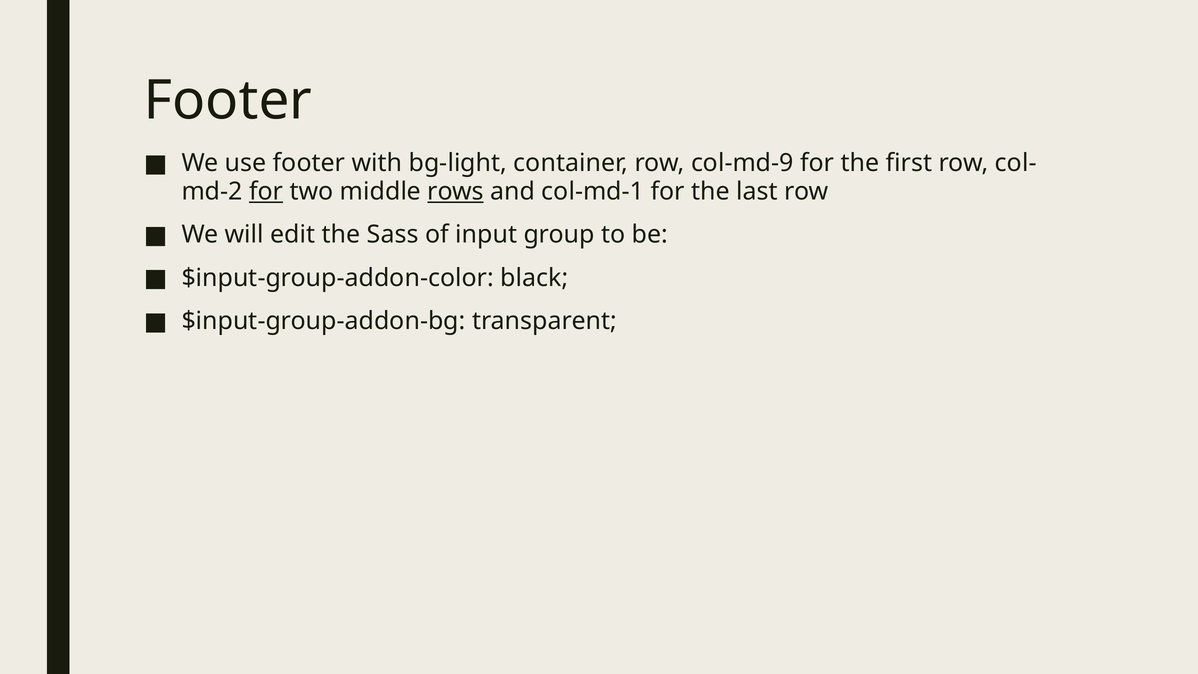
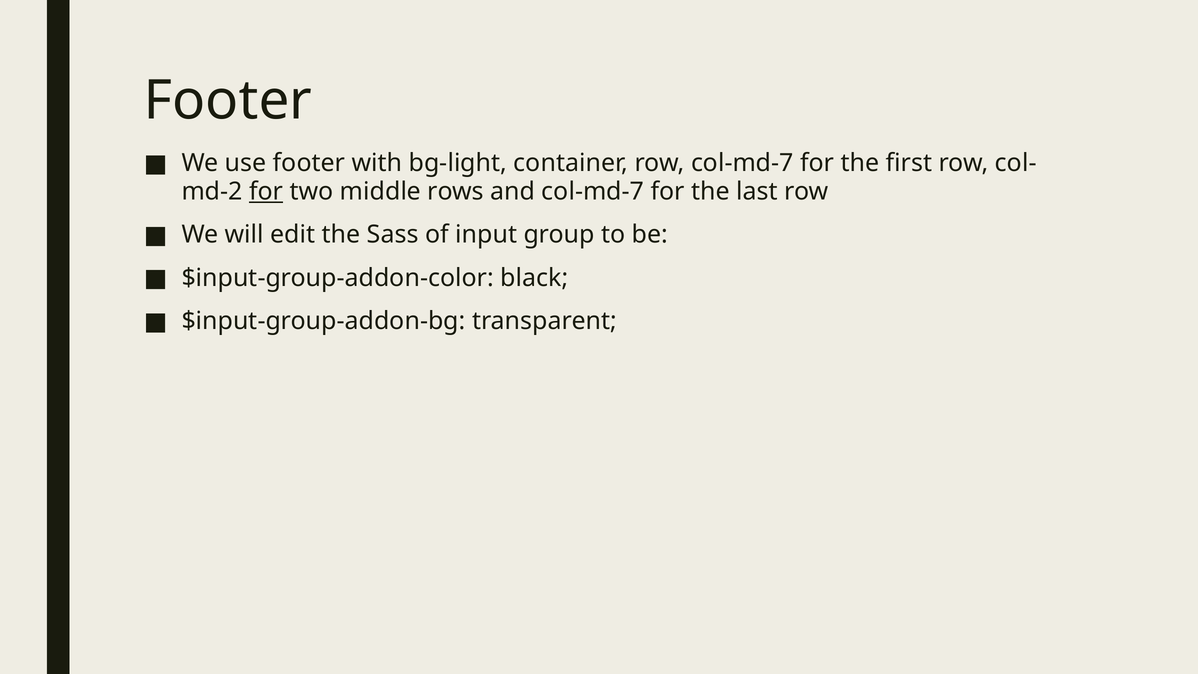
row col-md-9: col-md-9 -> col-md-7
rows underline: present -> none
and col-md-1: col-md-1 -> col-md-7
